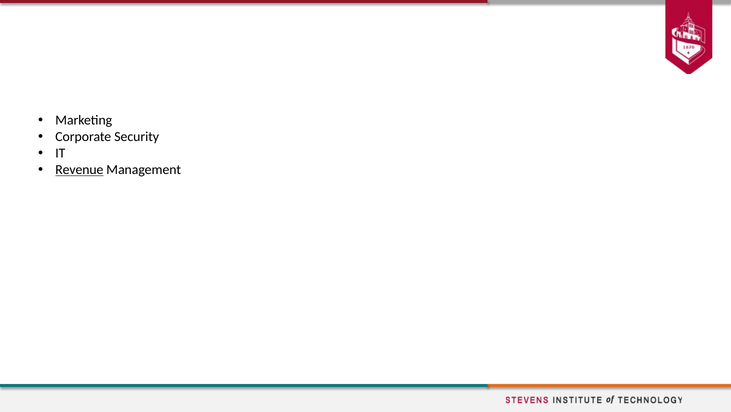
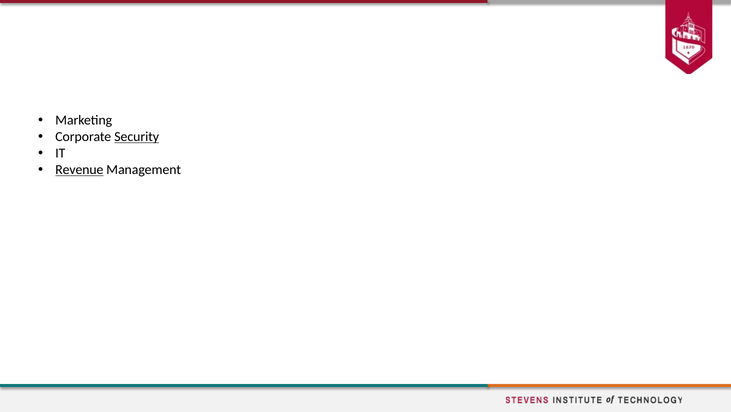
Security underline: none -> present
